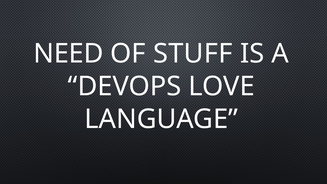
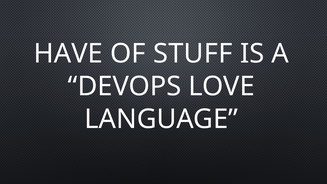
NEED: NEED -> HAVE
